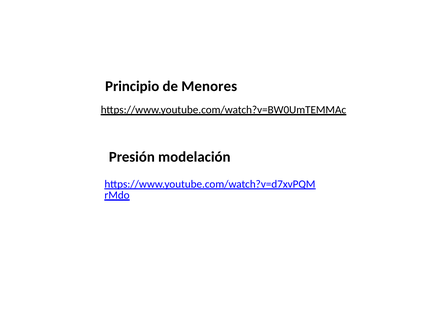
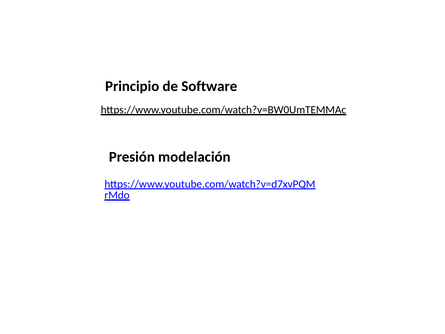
Menores: Menores -> Software
